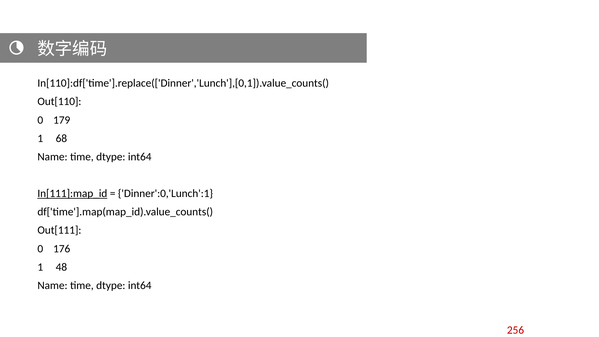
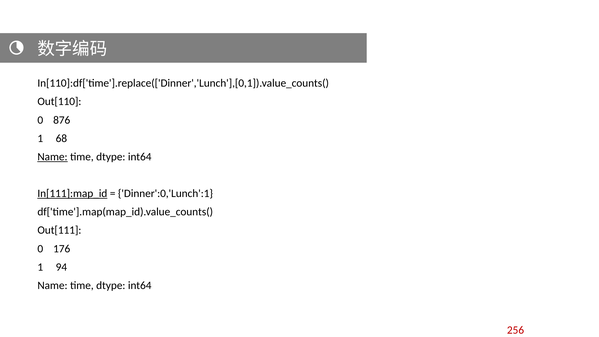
179: 179 -> 876
Name at (52, 157) underline: none -> present
48: 48 -> 94
